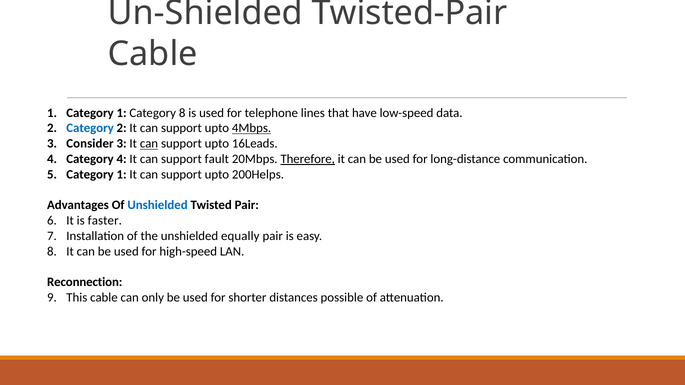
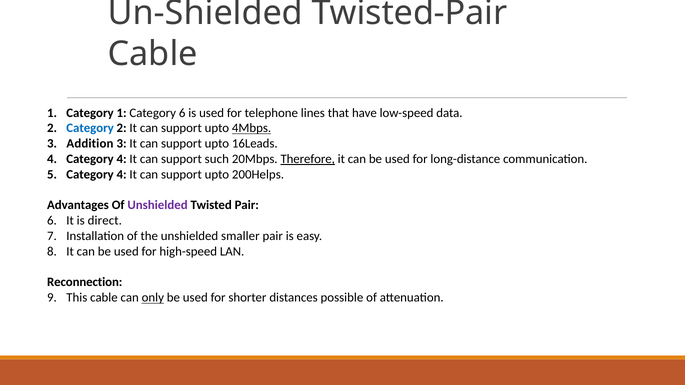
Category 8: 8 -> 6
Consider: Consider -> Addition
can at (149, 144) underline: present -> none
fault: fault -> such
5 Category 1: 1 -> 4
Unshielded at (158, 205) colour: blue -> purple
faster: faster -> direct
equally: equally -> smaller
only underline: none -> present
